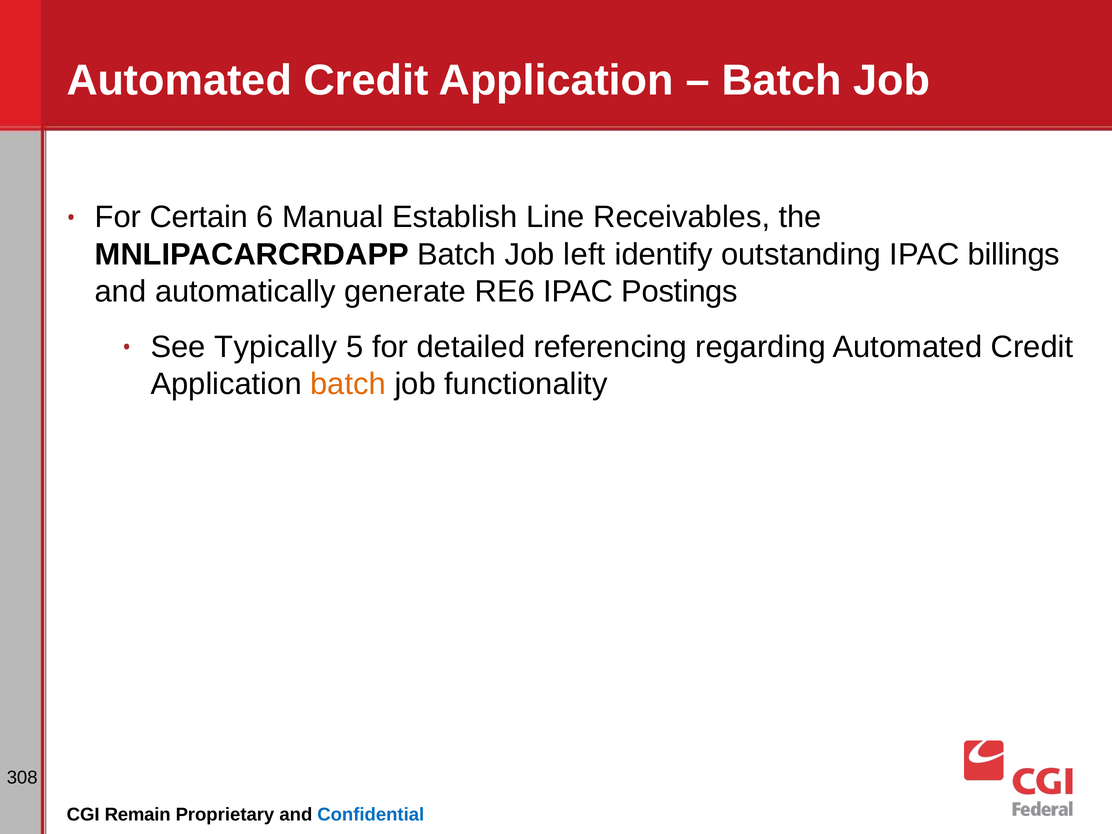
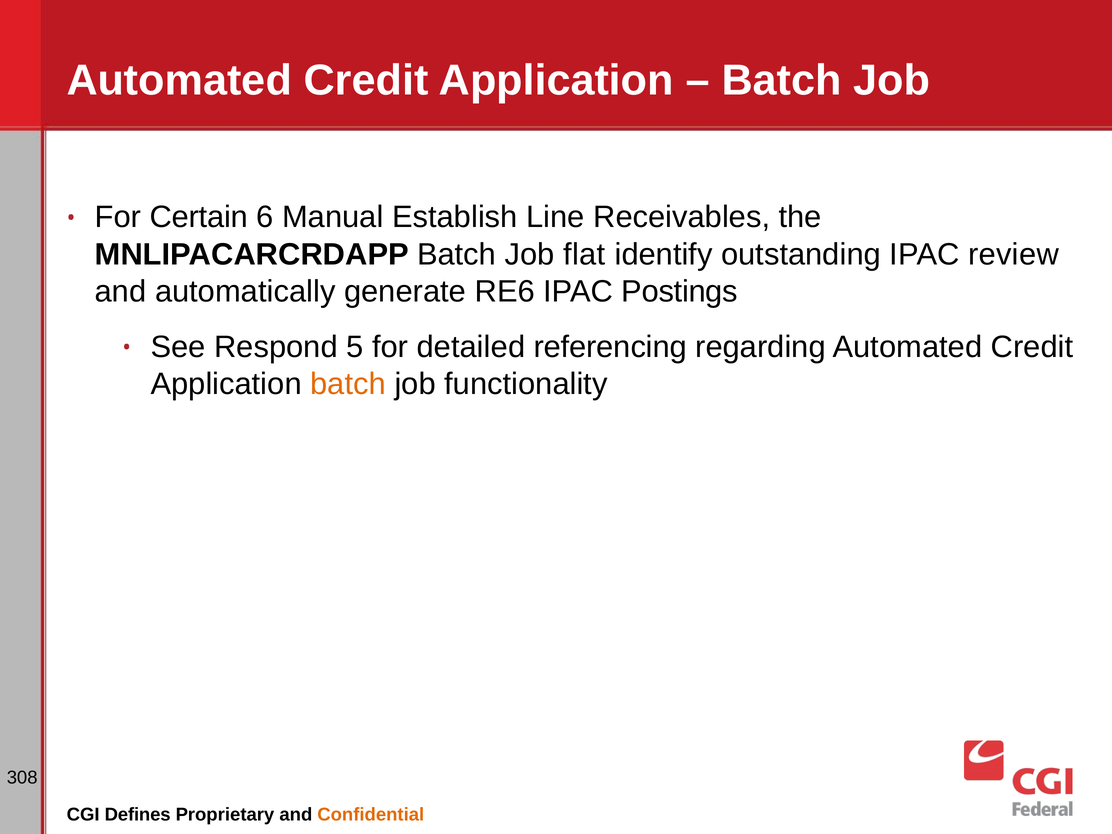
left: left -> flat
billings: billings -> review
Typically: Typically -> Respond
Remain: Remain -> Defines
Confidential colour: blue -> orange
